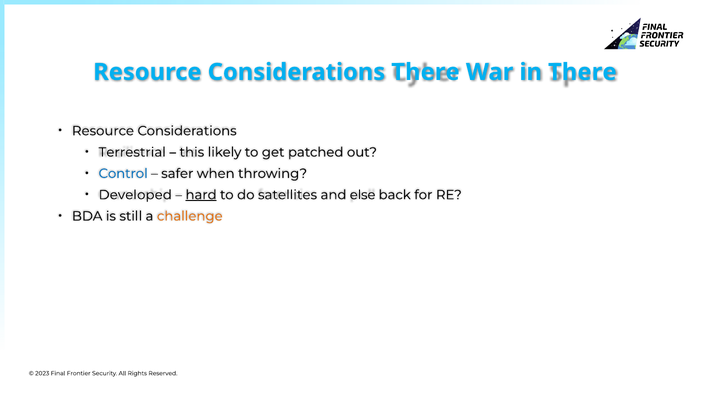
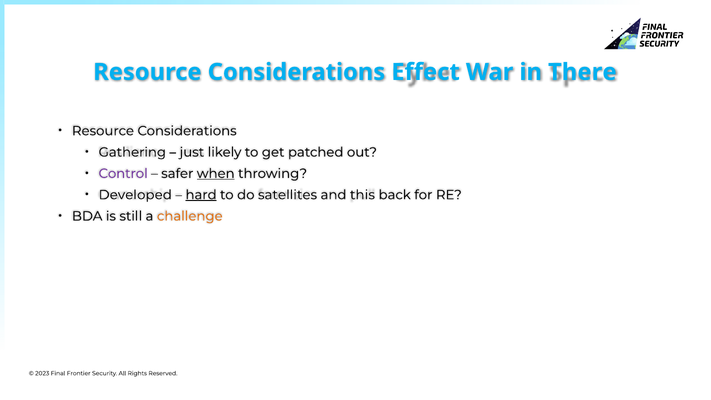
Considerations There: There -> Effect
Terrestrial: Terrestrial -> Gathering
this: this -> just
Control colour: blue -> purple
when underline: none -> present
else: else -> this
